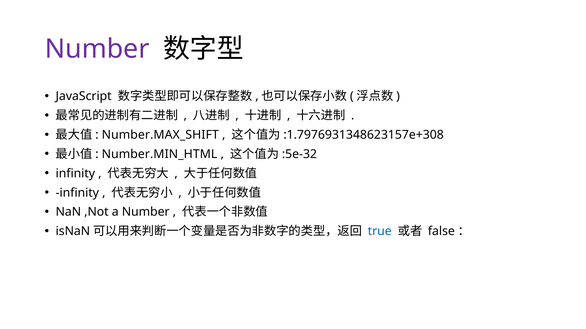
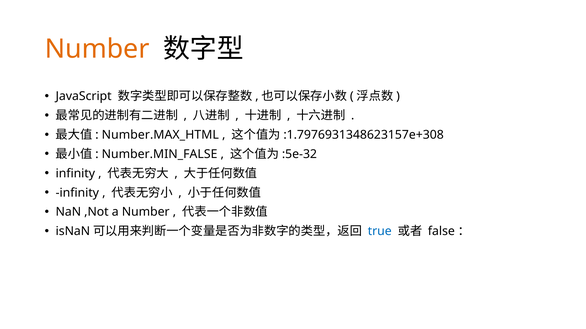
Number at (97, 49) colour: purple -> orange
Number.MAX_SHIFT: Number.MAX_SHIFT -> Number.MAX_HTML
Number.MIN_HTML: Number.MIN_HTML -> Number.MIN_FALSE
